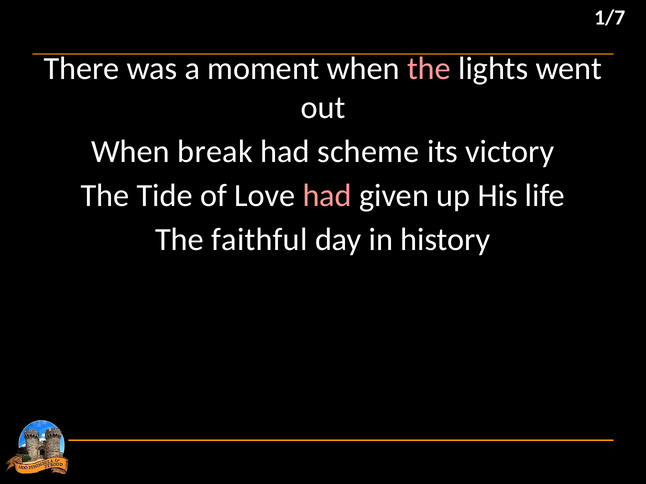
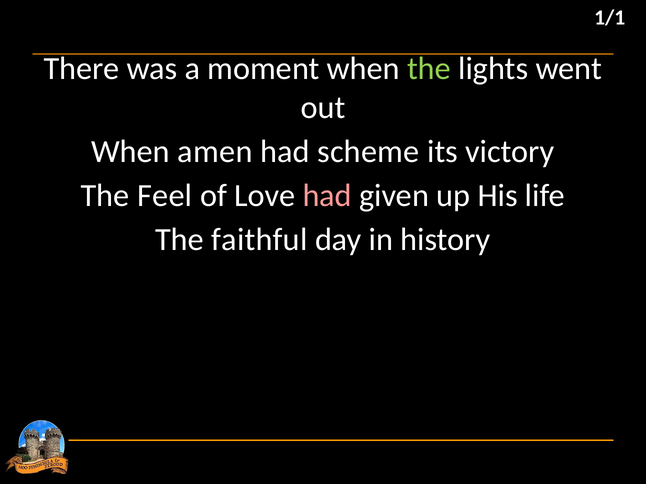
1/7: 1/7 -> 1/1
the at (429, 69) colour: pink -> light green
break: break -> amen
Tide: Tide -> Feel
